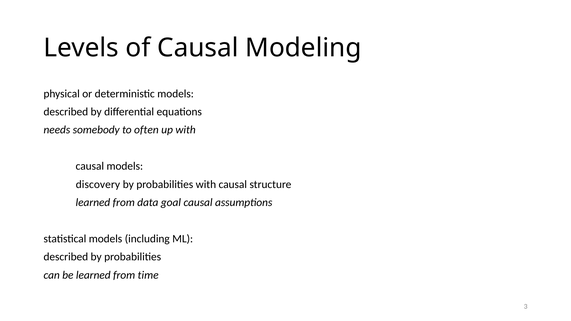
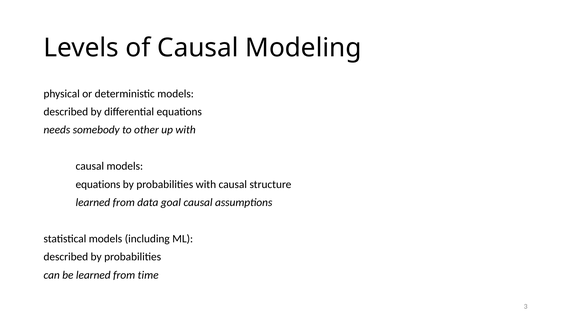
often: often -> other
discovery at (98, 184): discovery -> equations
